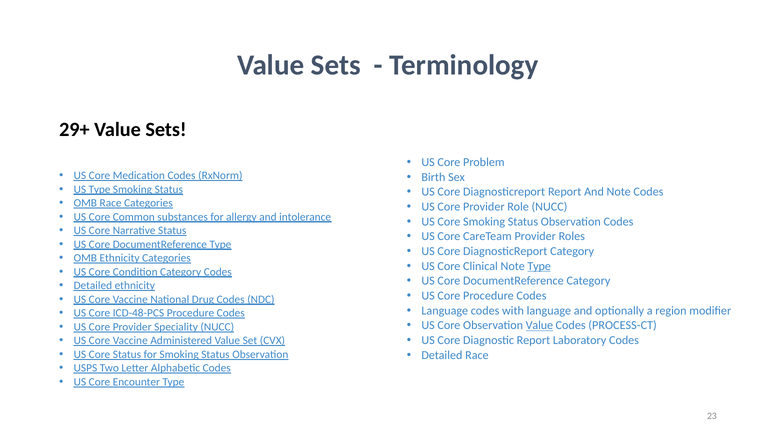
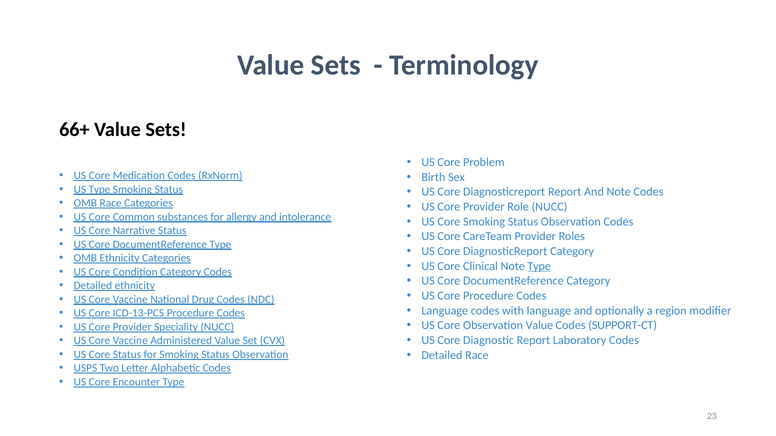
29+: 29+ -> 66+
ICD-48-PCS: ICD-48-PCS -> ICD-13-PCS
Value at (539, 326) underline: present -> none
PROCESS-CT: PROCESS-CT -> SUPPORT-CT
